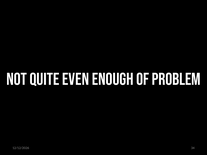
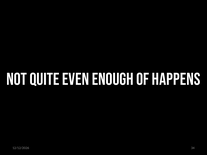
PROBLEM: PROBLEM -> HAPPENS
